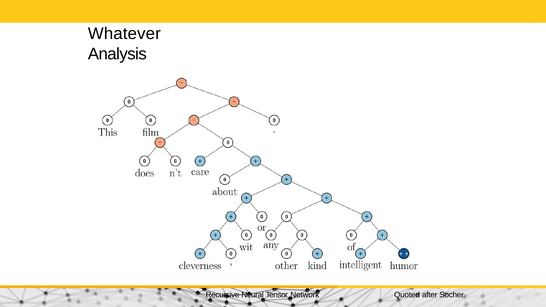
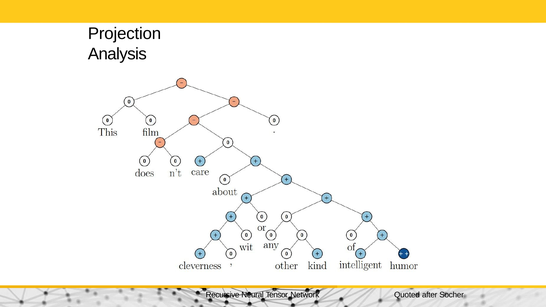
Whatever: Whatever -> Projection
